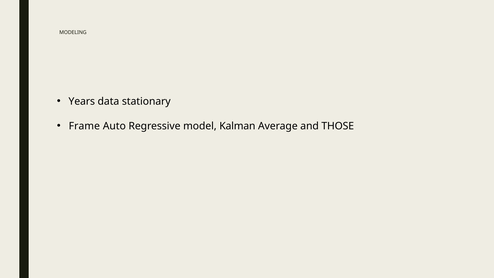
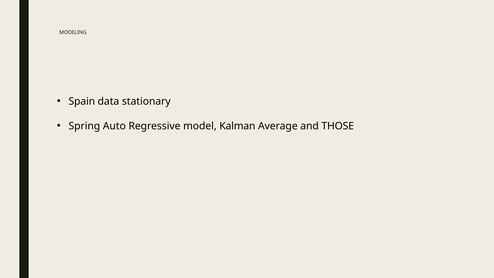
Years: Years -> Spain
Frame: Frame -> Spring
